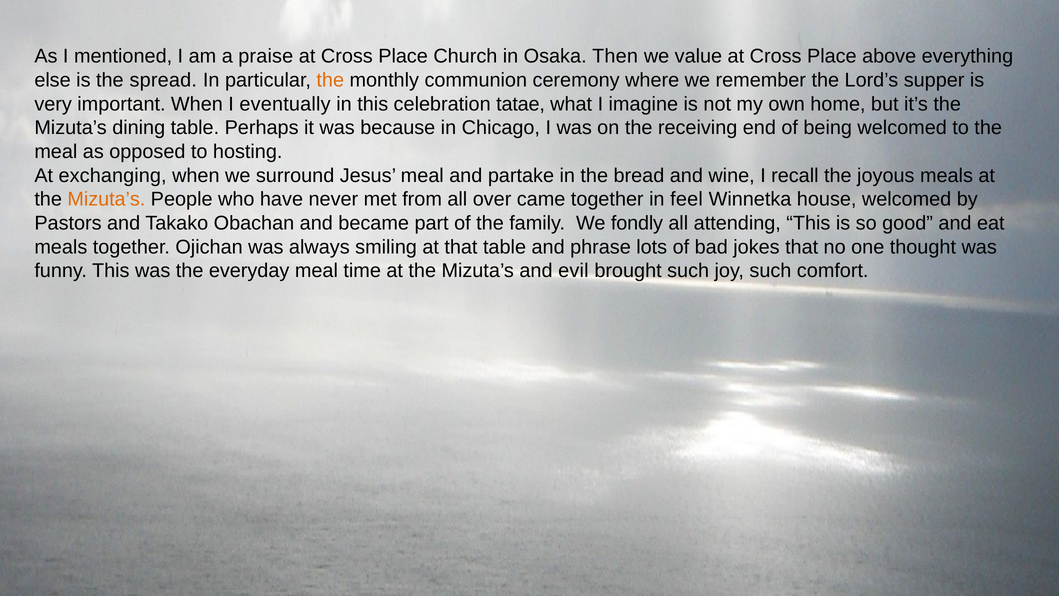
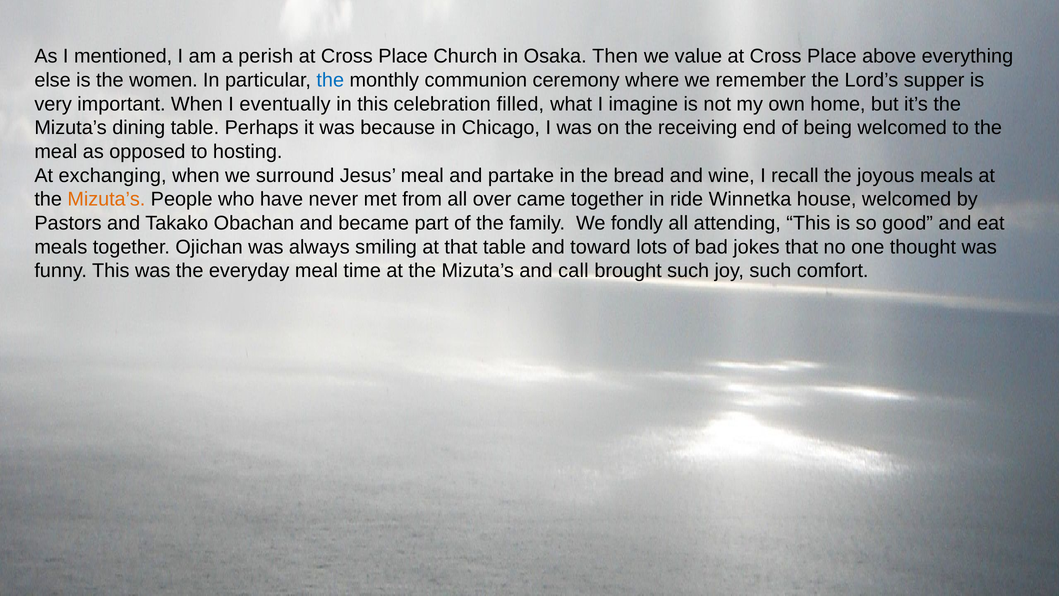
praise: praise -> perish
spread: spread -> women
the at (330, 80) colour: orange -> blue
tatae: tatae -> filled
feel: feel -> ride
phrase: phrase -> toward
evil: evil -> call
